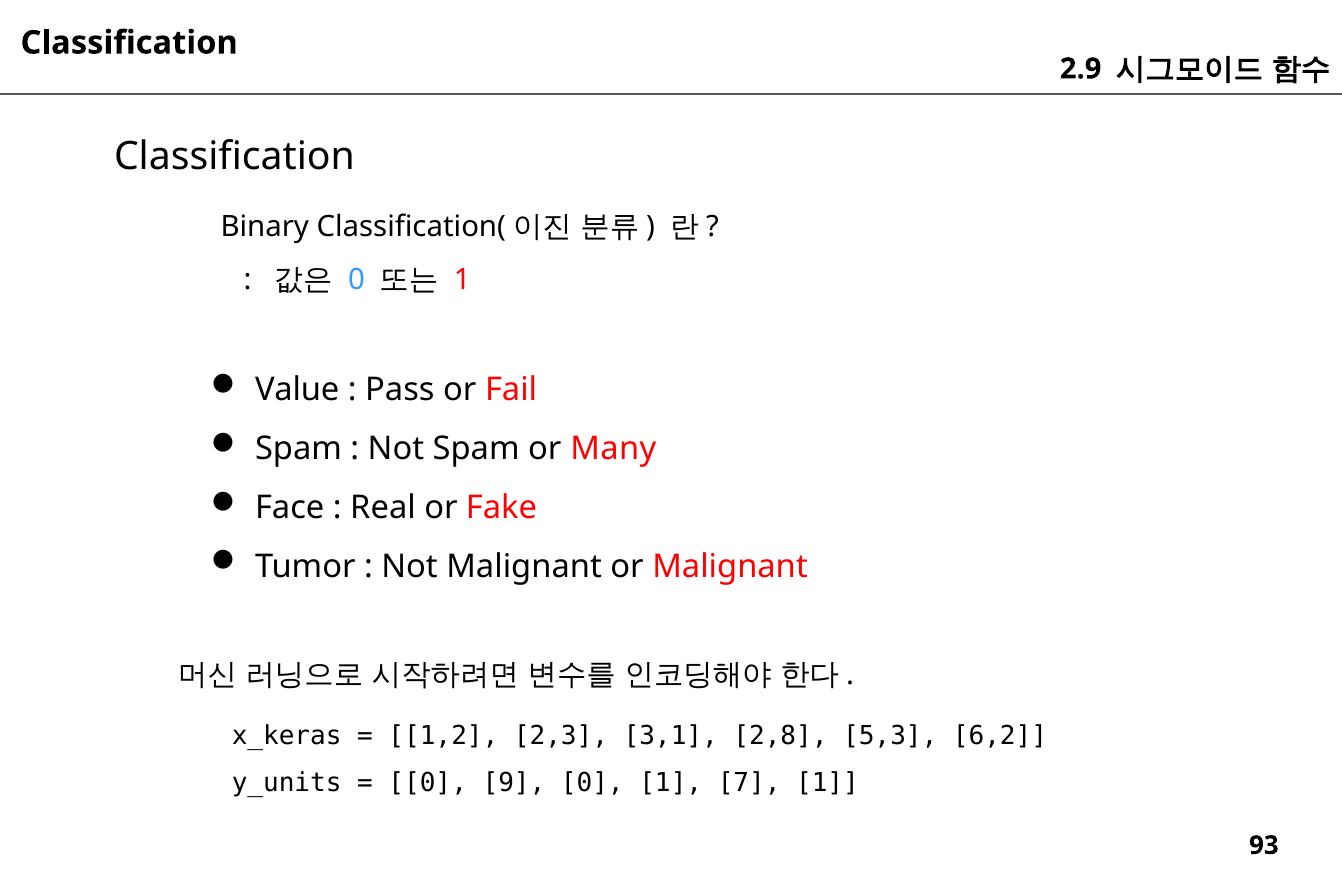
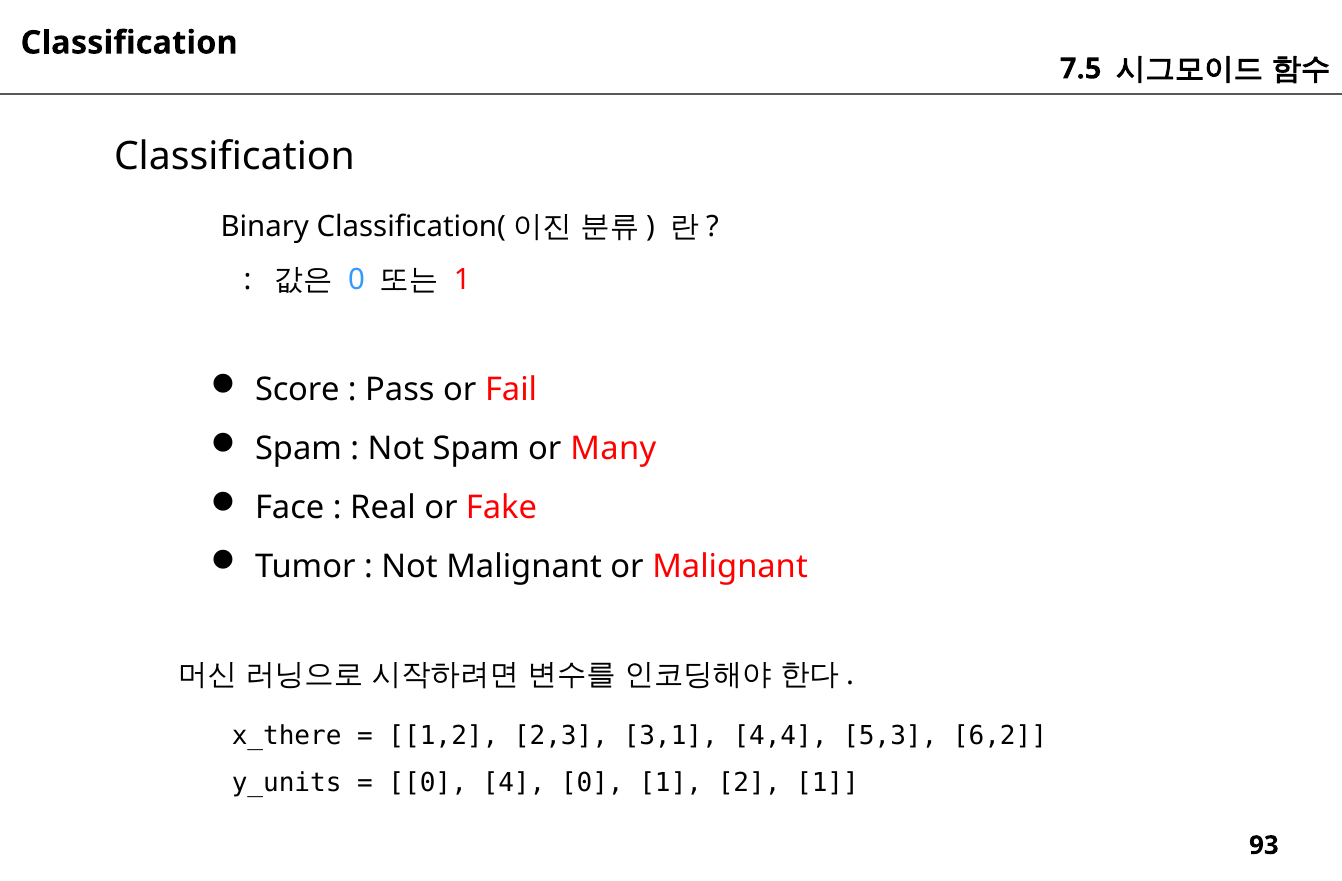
2.9: 2.9 -> 7.5
Value: Value -> Score
x_keras: x_keras -> x_there
2,8: 2,8 -> 4,4
9: 9 -> 4
7: 7 -> 2
